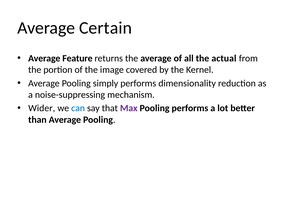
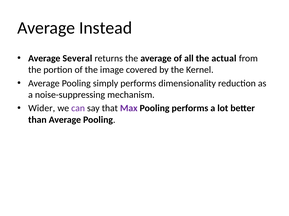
Certain: Certain -> Instead
Feature: Feature -> Several
can colour: blue -> purple
